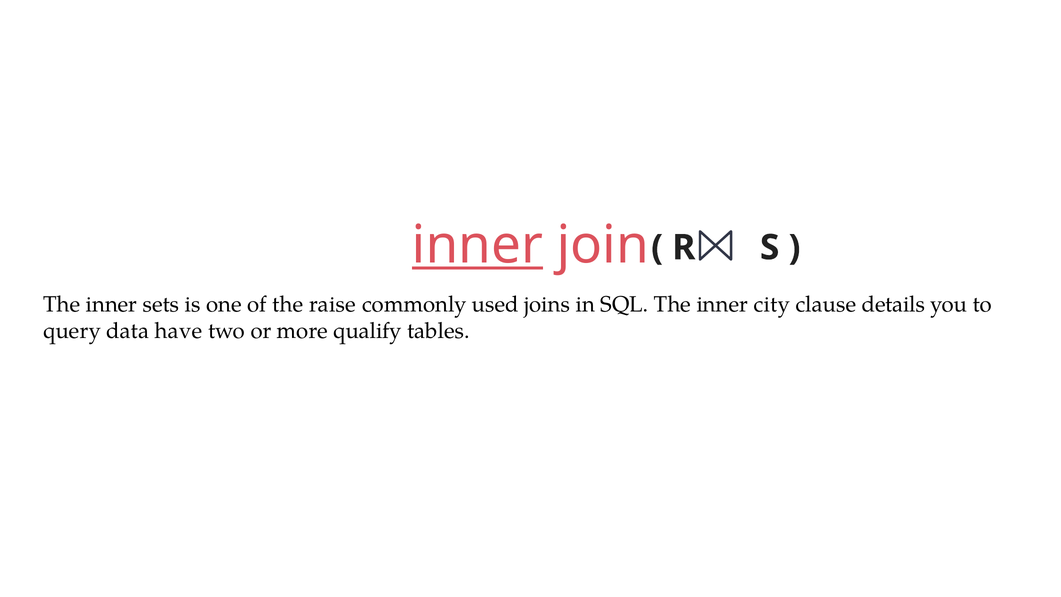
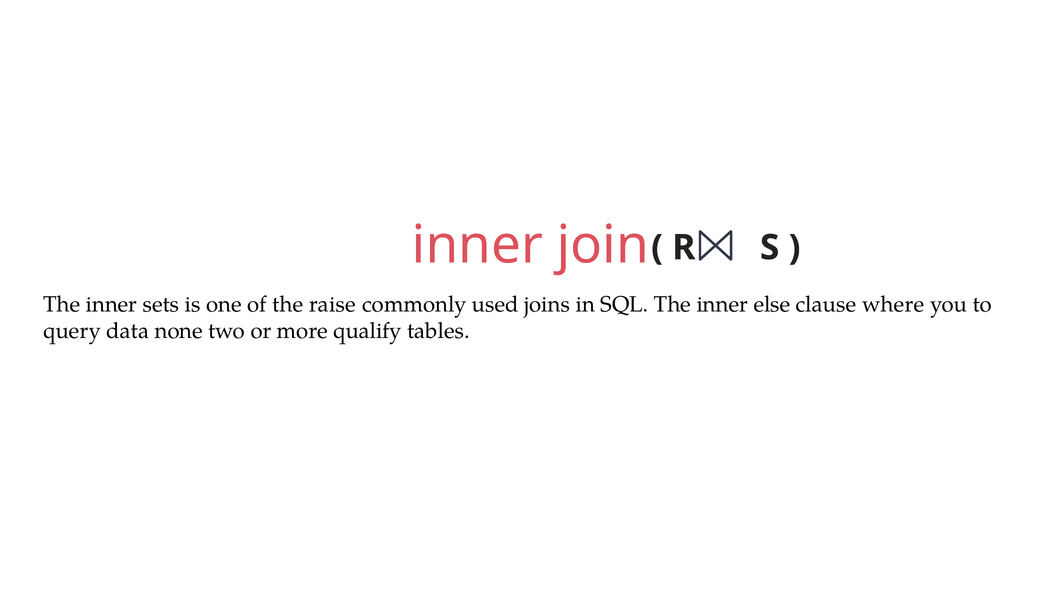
inner at (477, 245) underline: present -> none
city: city -> else
details: details -> where
have: have -> none
